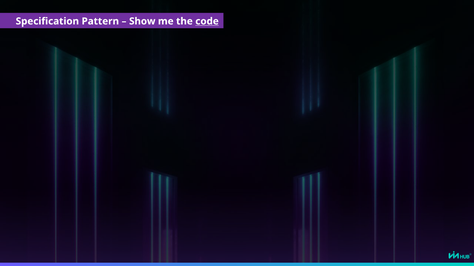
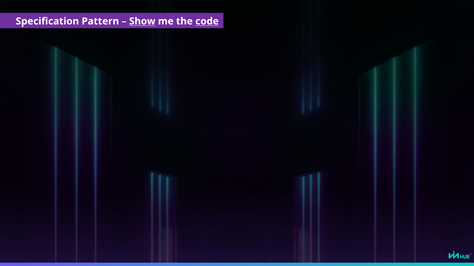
Show underline: none -> present
